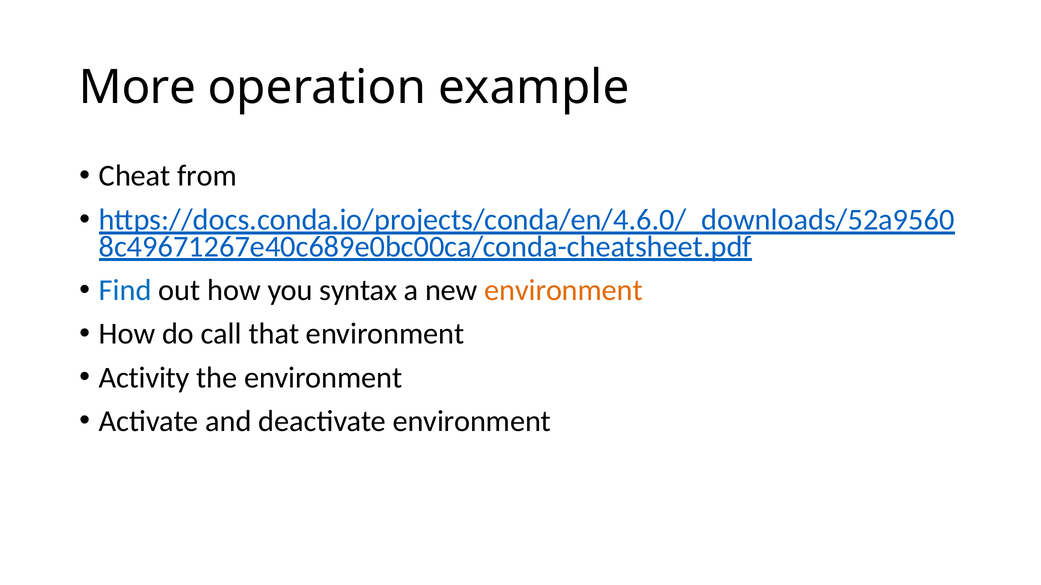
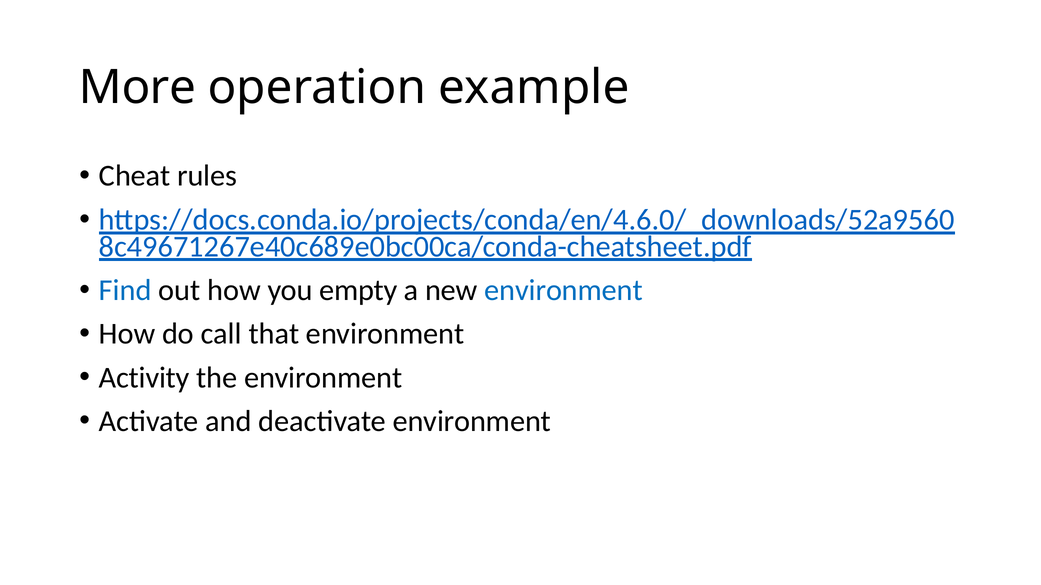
from: from -> rules
syntax: syntax -> empty
environment at (564, 291) colour: orange -> blue
